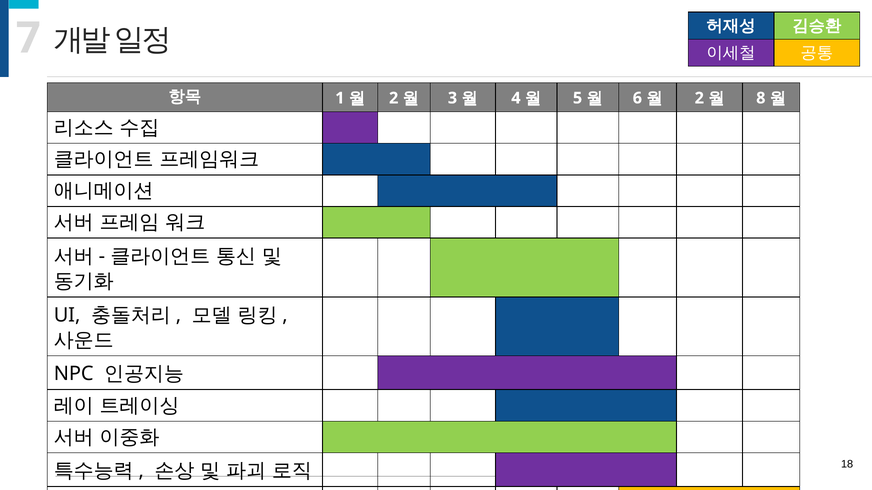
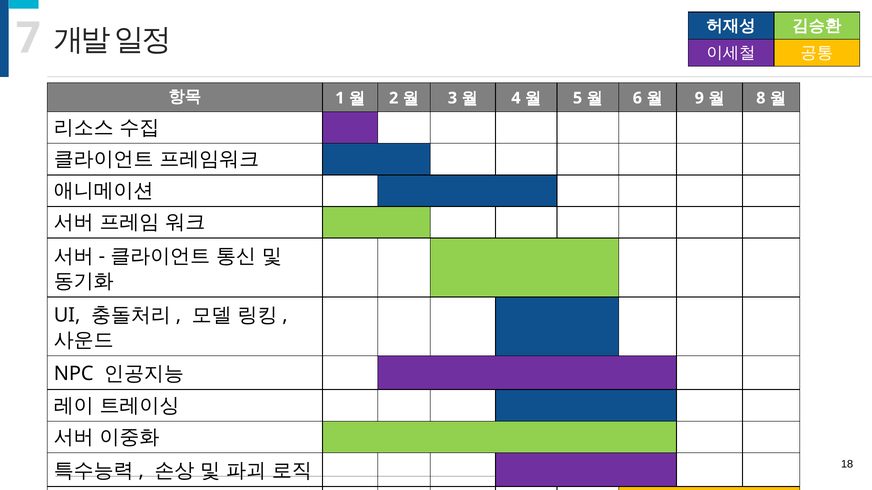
2 at (699, 98): 2 -> 9
